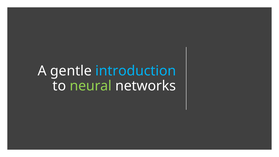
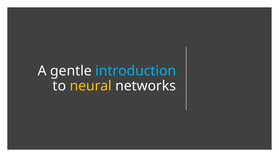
neural colour: light green -> yellow
